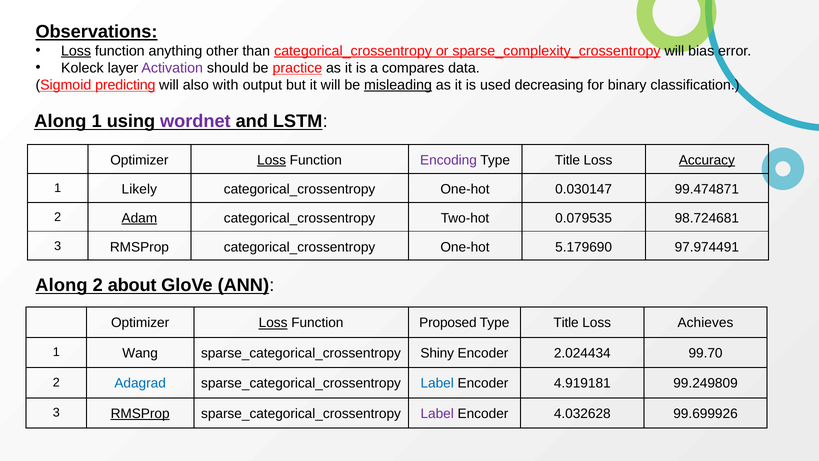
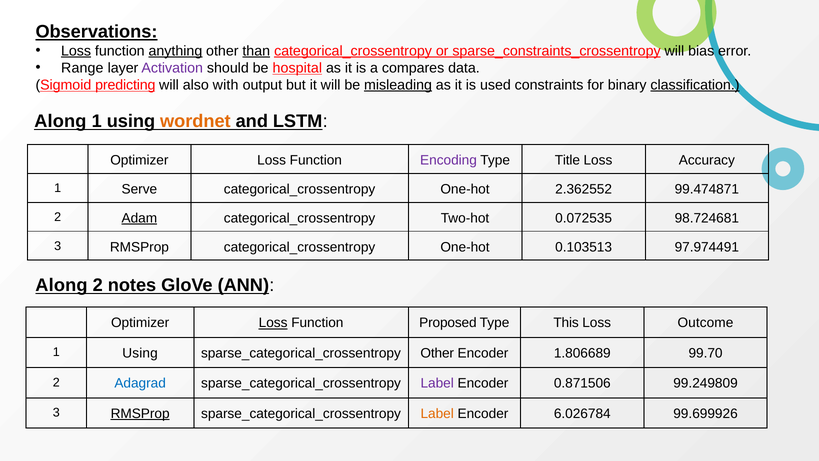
anything underline: none -> present
than underline: none -> present
sparse_complexity_crossentropy: sparse_complexity_crossentropy -> sparse_constraints_crossentropy
Koleck: Koleck -> Range
practice: practice -> hospital
decreasing: decreasing -> constraints
classification underline: none -> present
wordnet colour: purple -> orange
Loss at (272, 160) underline: present -> none
Accuracy underline: present -> none
Likely: Likely -> Serve
0.030147: 0.030147 -> 2.362552
0.079535: 0.079535 -> 0.072535
5.179690: 5.179690 -> 0.103513
about: about -> notes
Title at (566, 323): Title -> This
Achieves: Achieves -> Outcome
Wang at (140, 353): Wang -> Using
sparse_categorical_crossentropy Shiny: Shiny -> Other
2.024434: 2.024434 -> 1.806689
Label at (437, 383) colour: blue -> purple
4.919181: 4.919181 -> 0.871506
Label at (437, 413) colour: purple -> orange
4.032628: 4.032628 -> 6.026784
